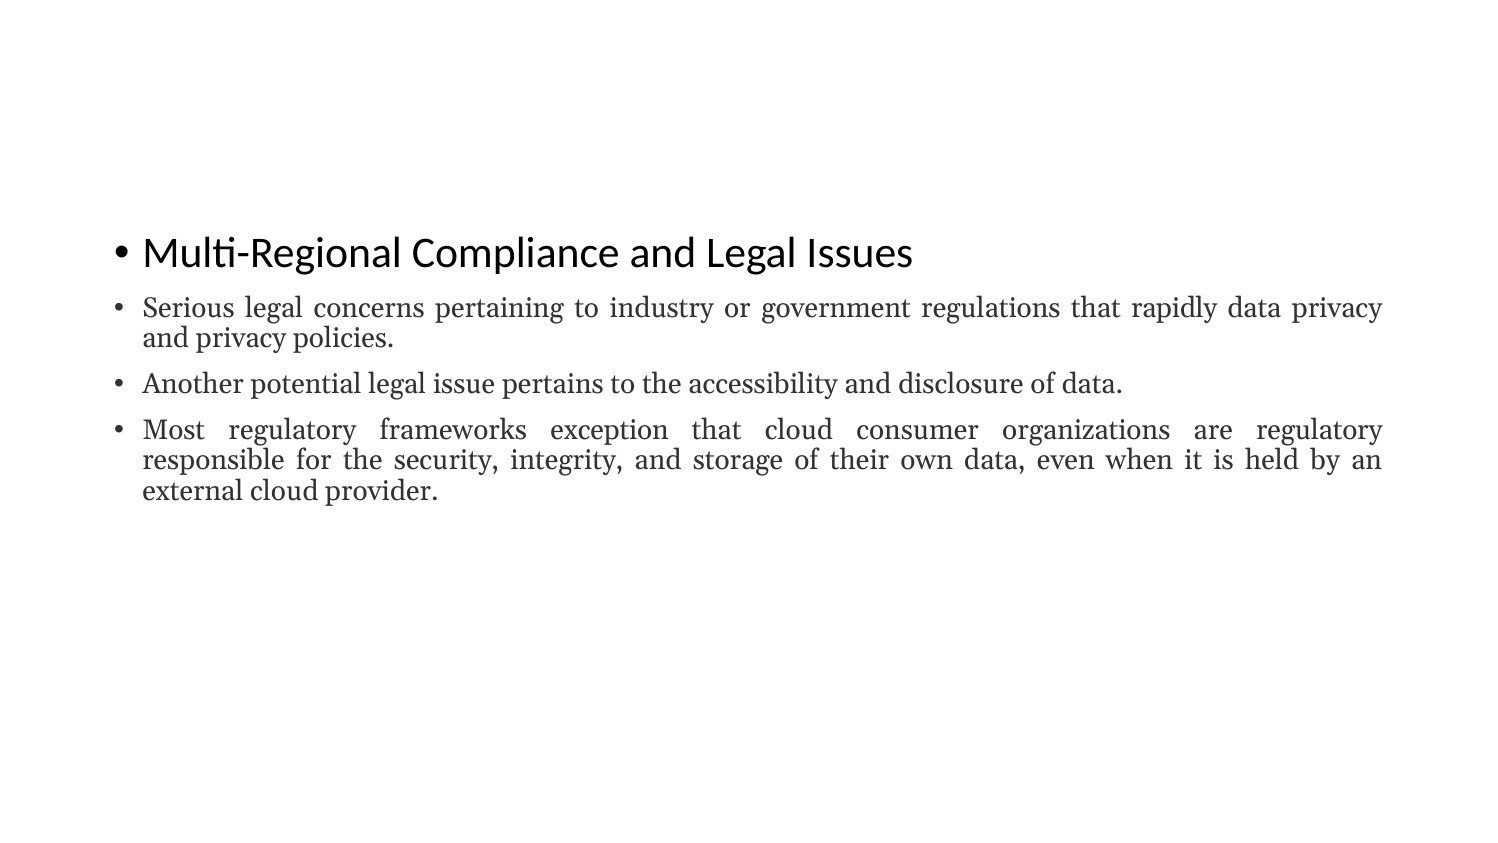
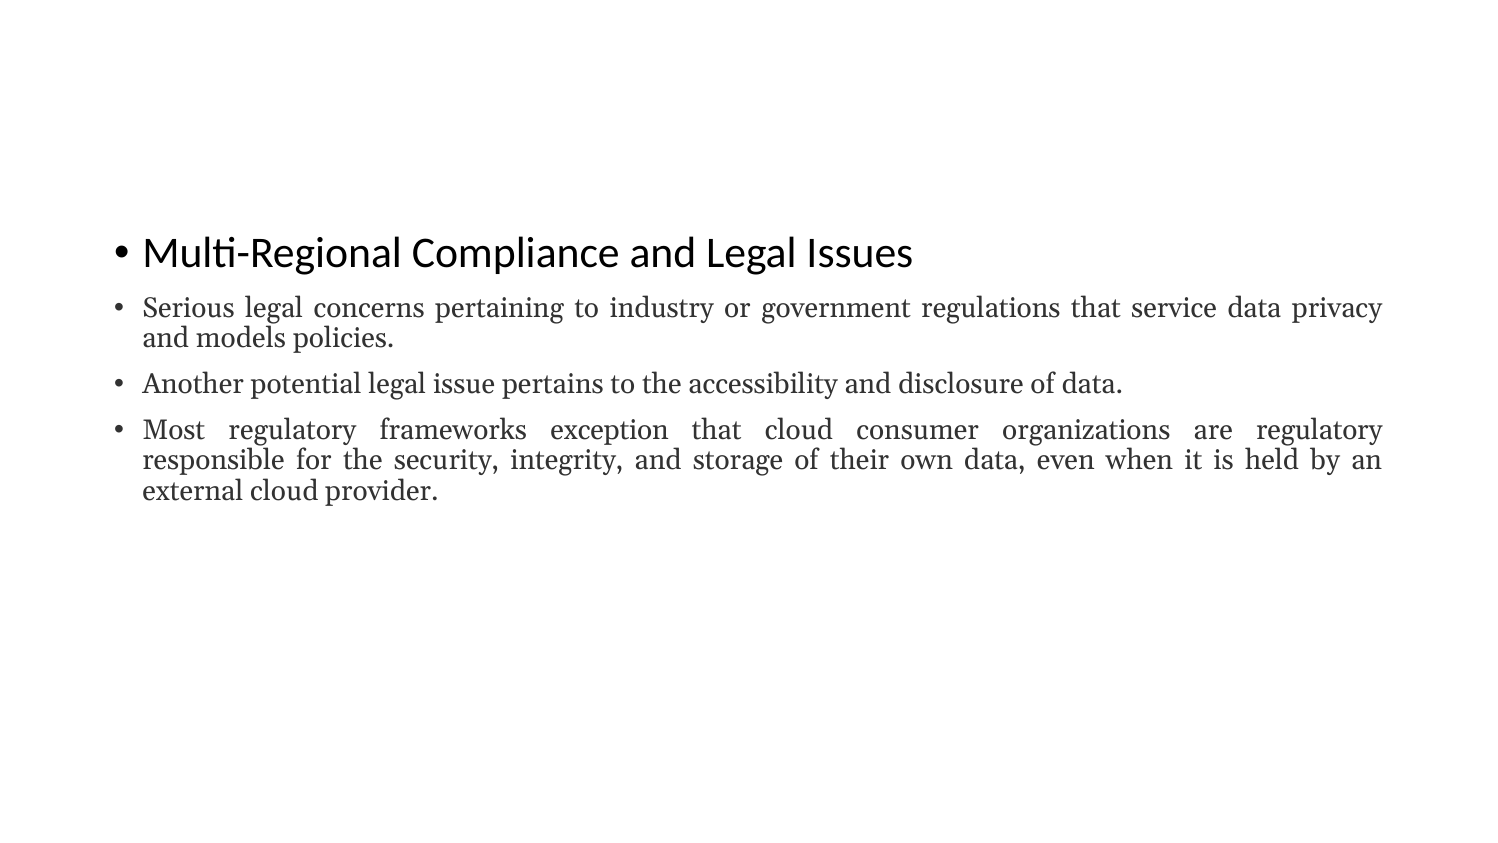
rapidly: rapidly -> service
and privacy: privacy -> models
